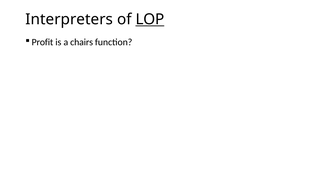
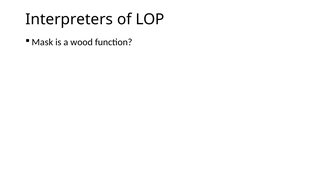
LOP underline: present -> none
Profit: Profit -> Mask
chairs: chairs -> wood
